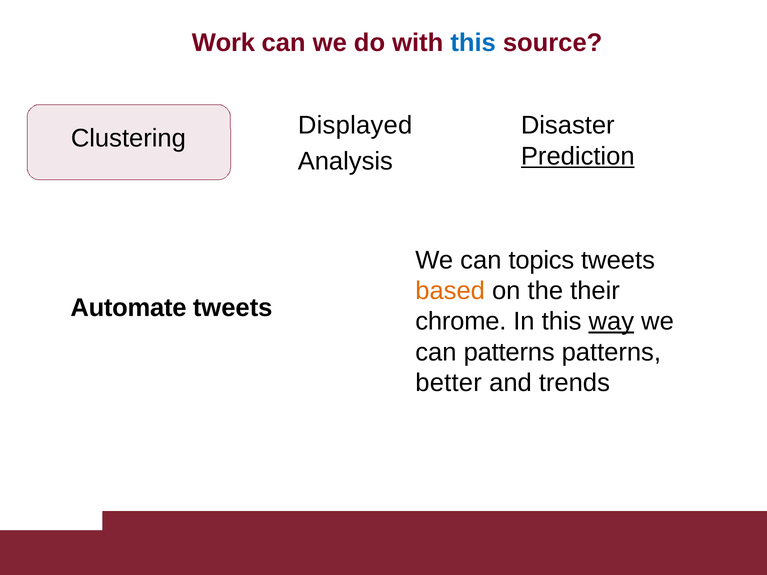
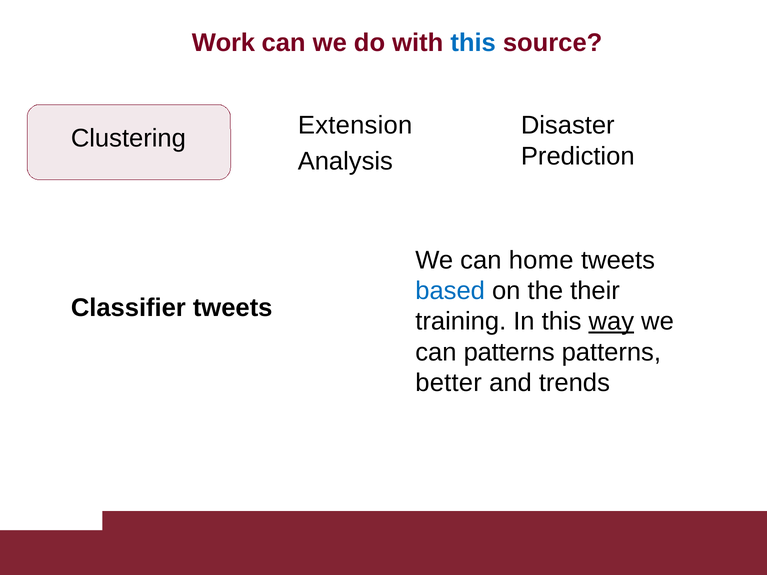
Displayed: Displayed -> Extension
Prediction underline: present -> none
topics: topics -> home
based colour: orange -> blue
Automate: Automate -> Classifier
chrome: chrome -> training
